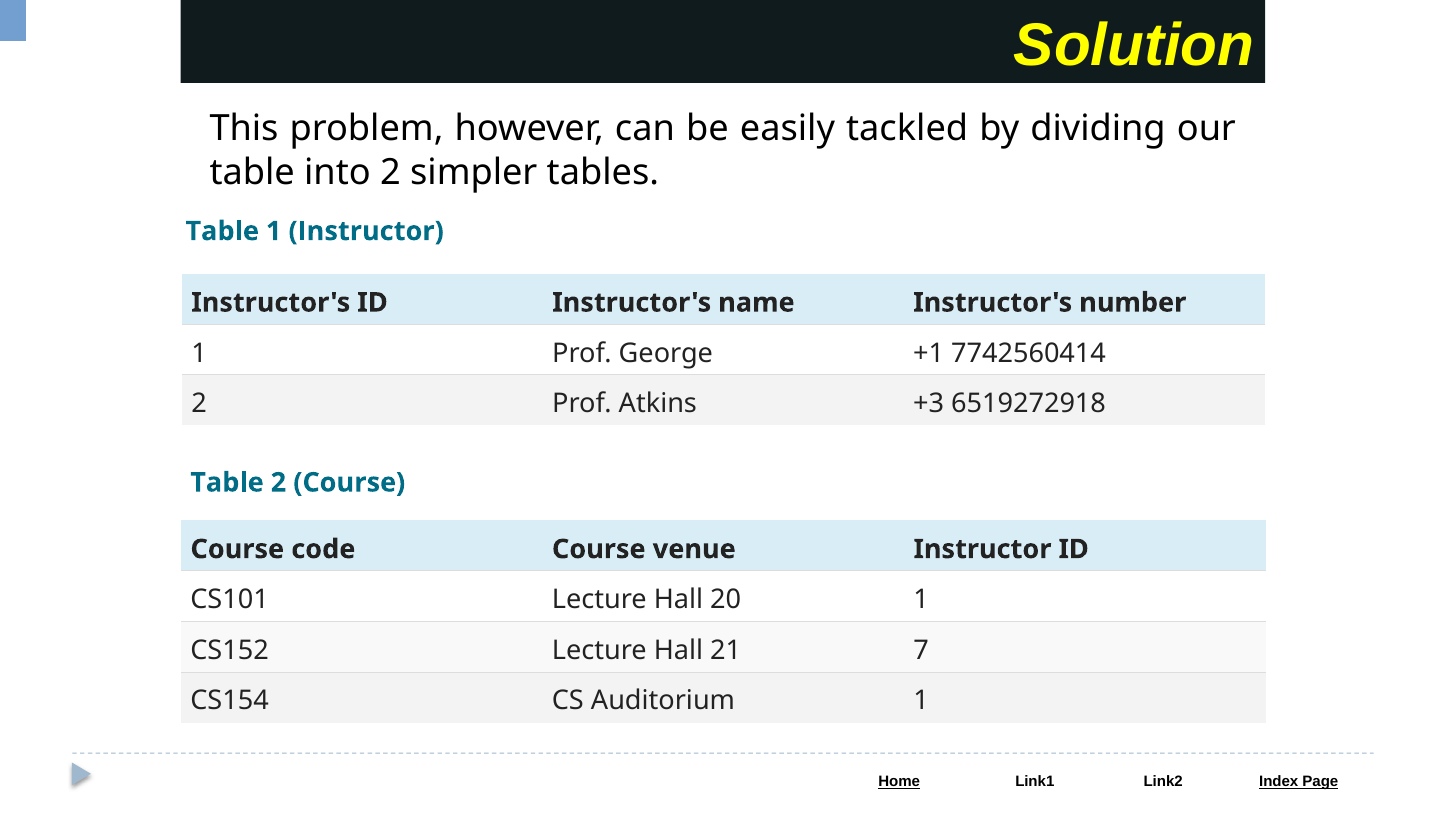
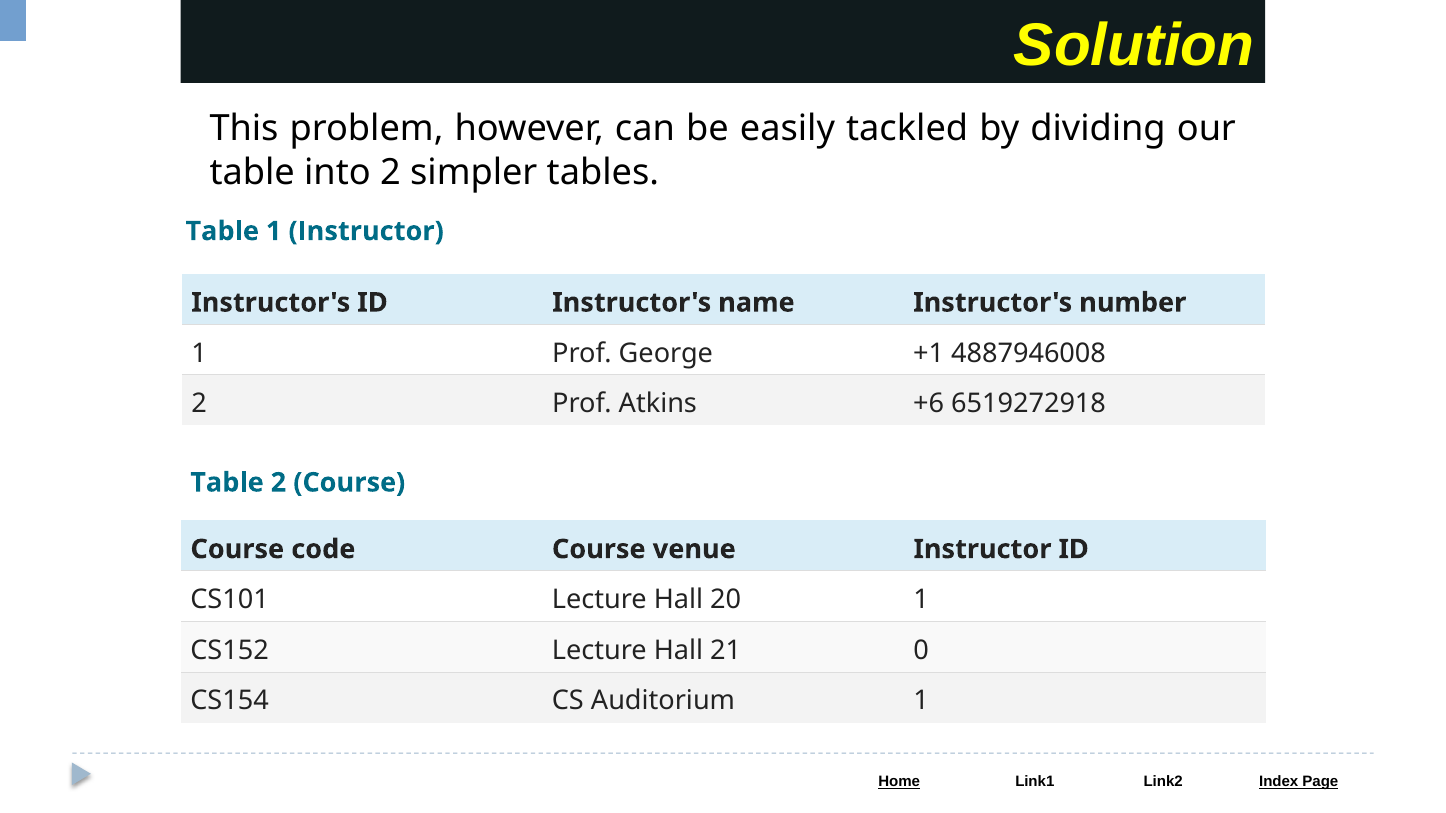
7742560414: 7742560414 -> 4887946008
+3: +3 -> +6
7: 7 -> 0
